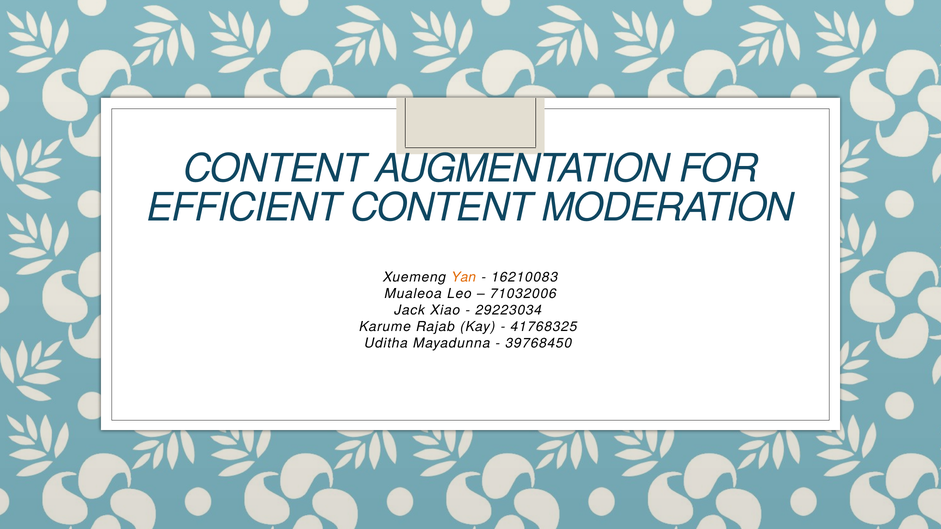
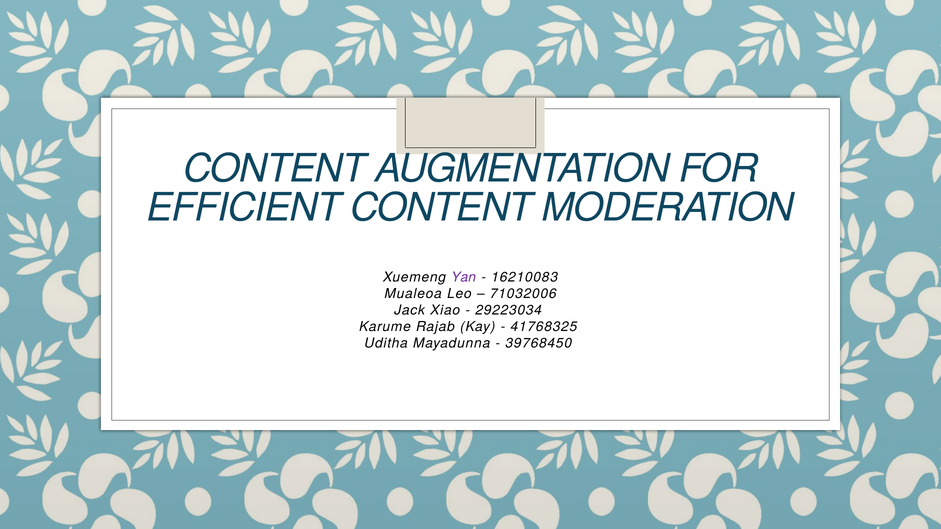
Yan colour: orange -> purple
